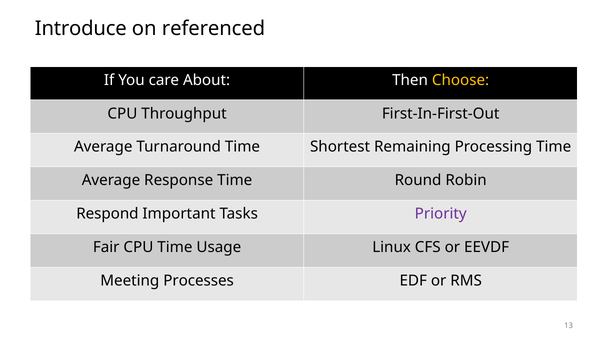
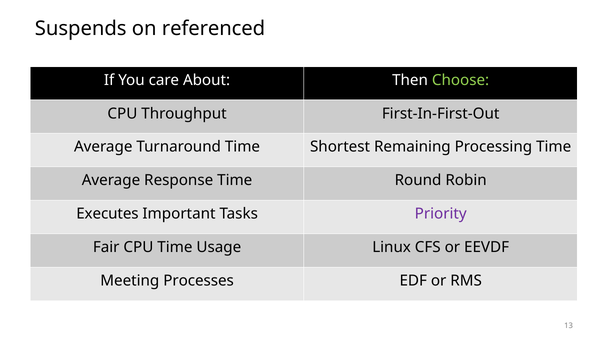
Introduce: Introduce -> Suspends
Choose colour: yellow -> light green
Respond: Respond -> Executes
